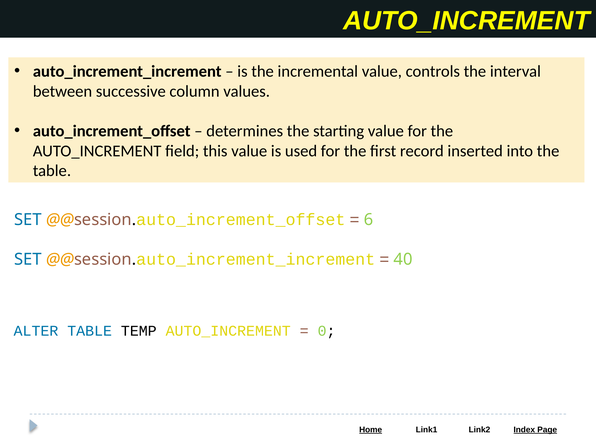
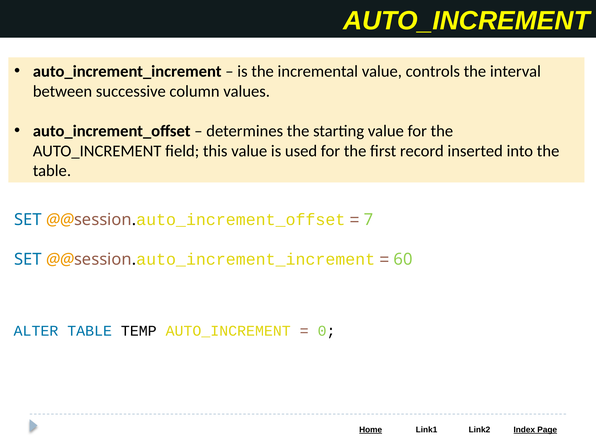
6: 6 -> 7
40: 40 -> 60
